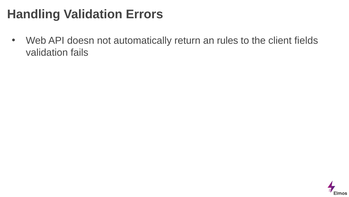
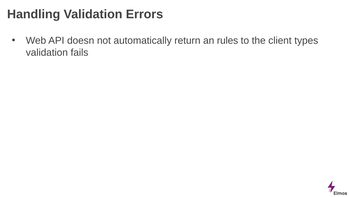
fields: fields -> types
